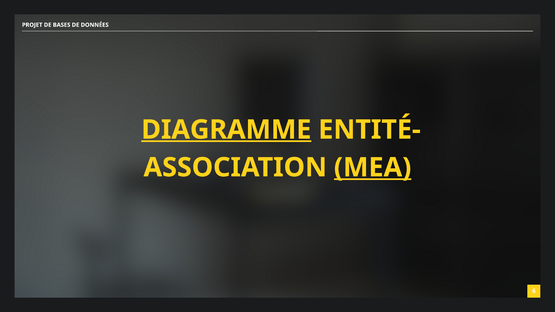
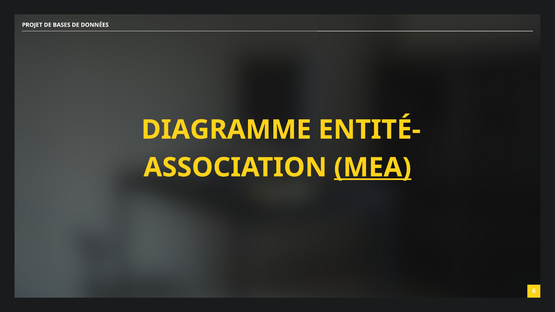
DIAGRAMME underline: present -> none
